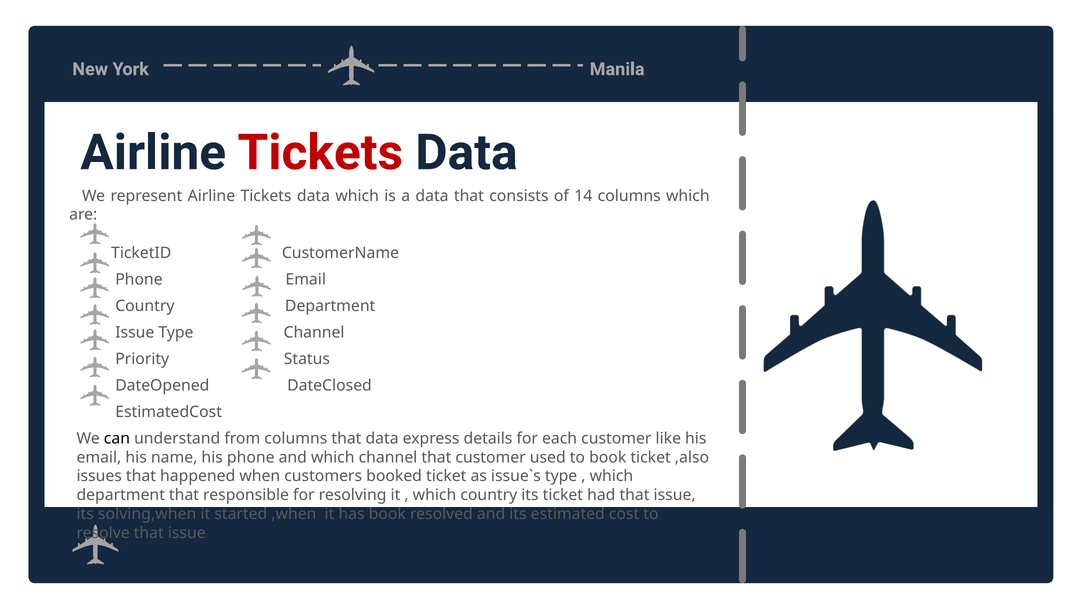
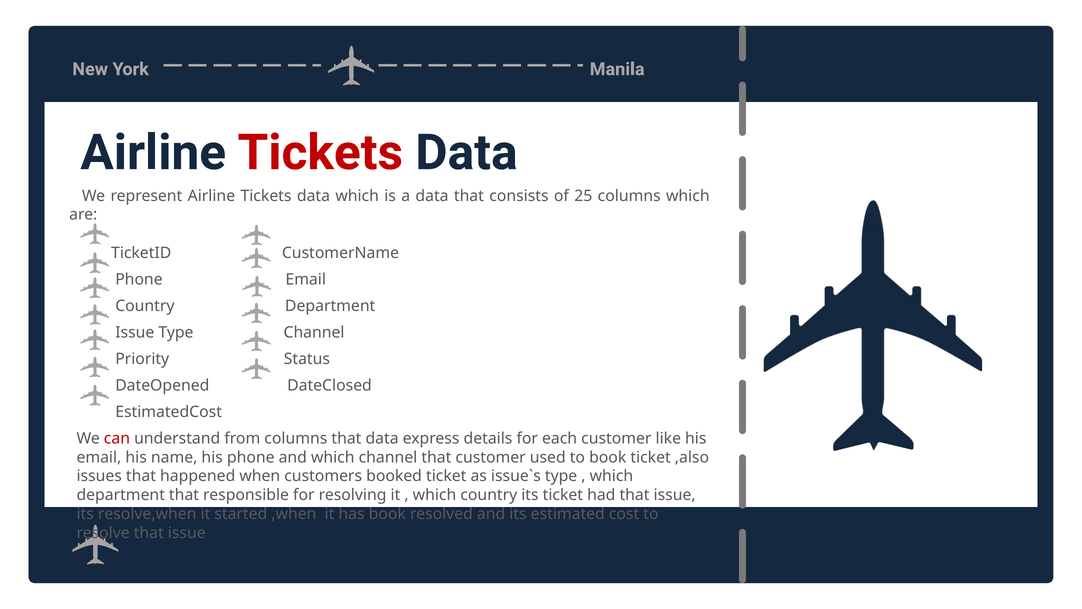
14: 14 -> 25
can colour: black -> red
solving,when: solving,when -> resolve,when
